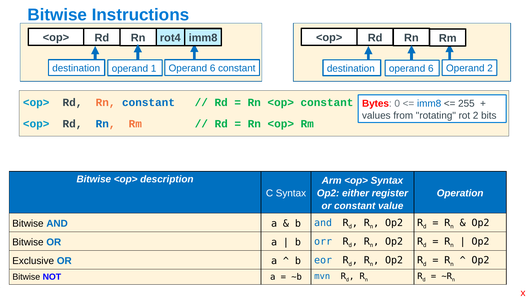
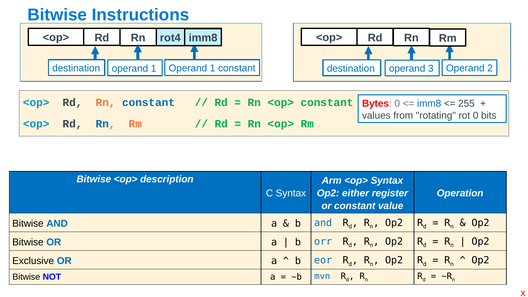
6 at (213, 68): 6 -> 1
6 at (431, 69): 6 -> 3
rot 2: 2 -> 0
